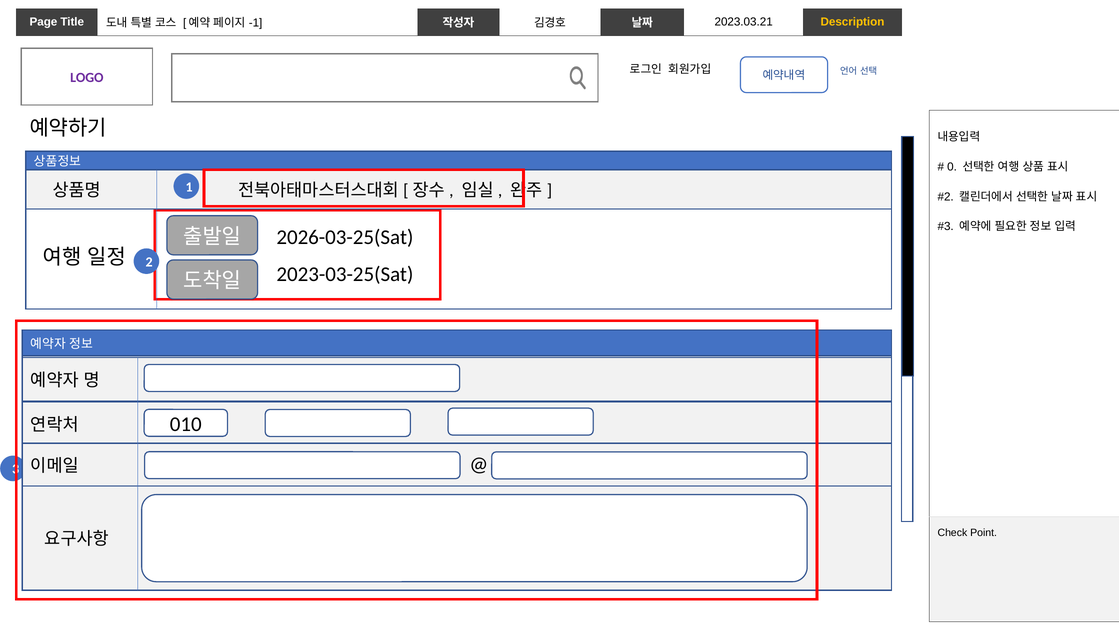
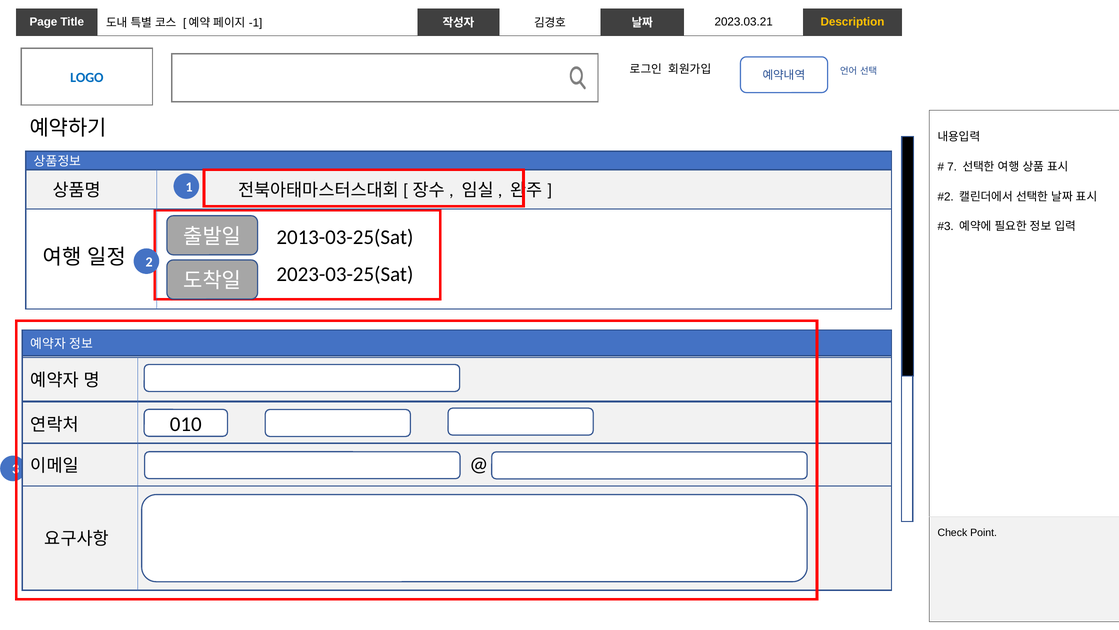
LOGO colour: purple -> blue
0: 0 -> 7
2026-03-25(Sat: 2026-03-25(Sat -> 2013-03-25(Sat
